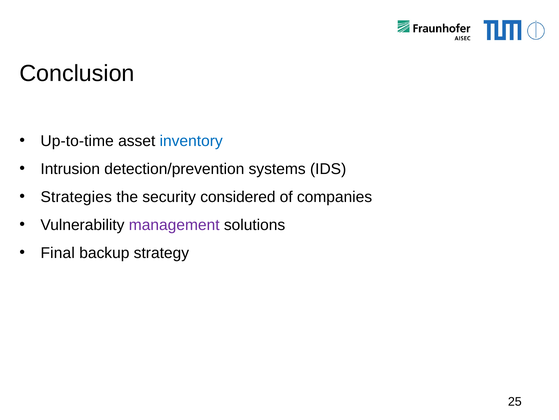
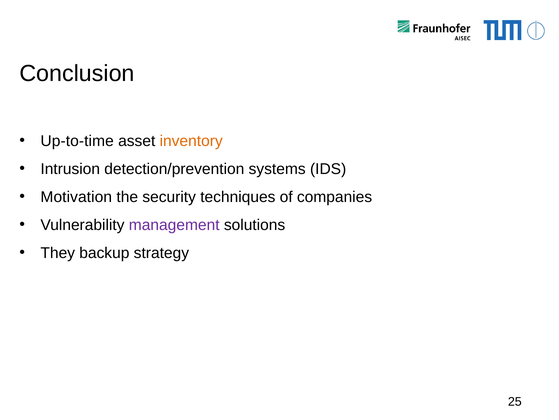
inventory colour: blue -> orange
Strategies: Strategies -> Motivation
considered: considered -> techniques
Final: Final -> They
